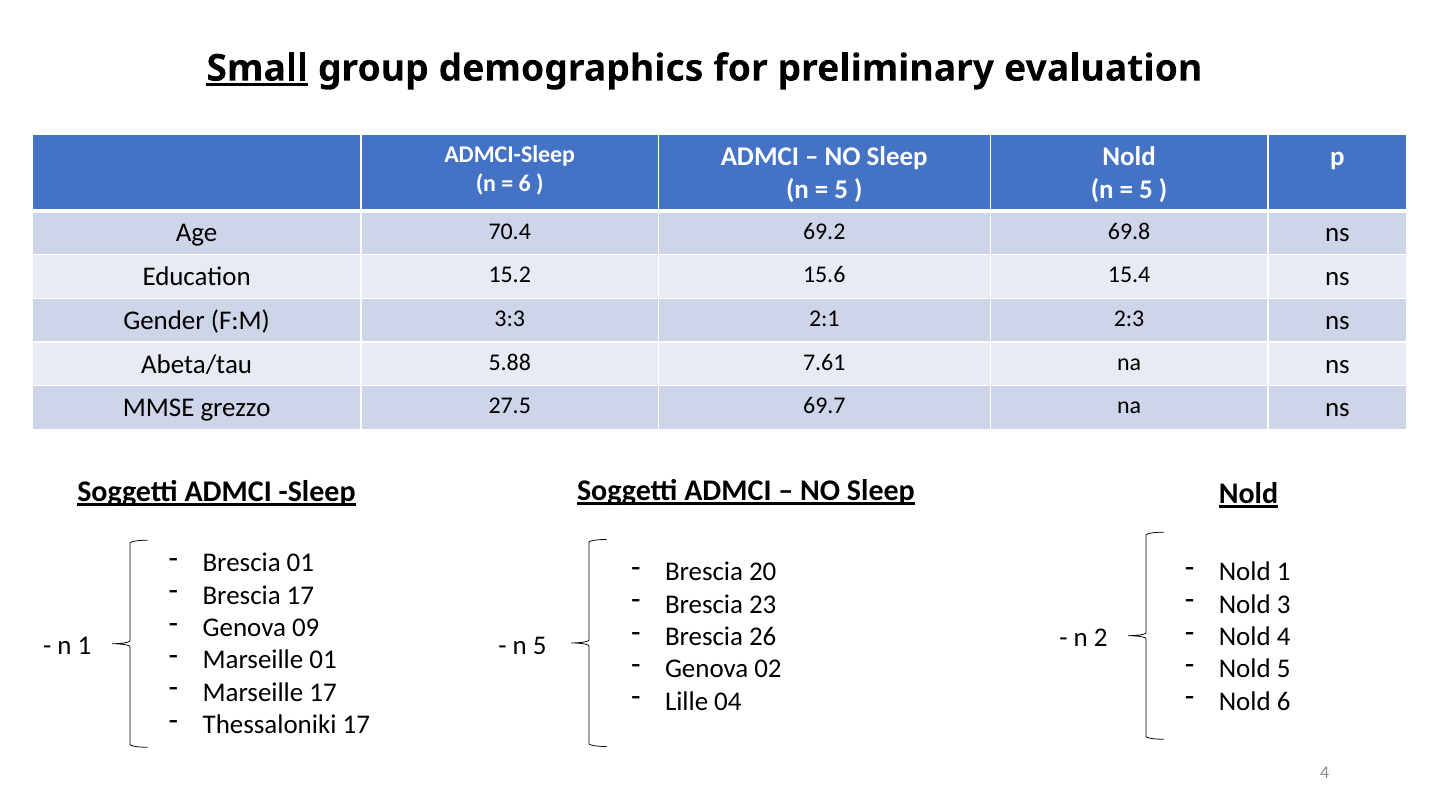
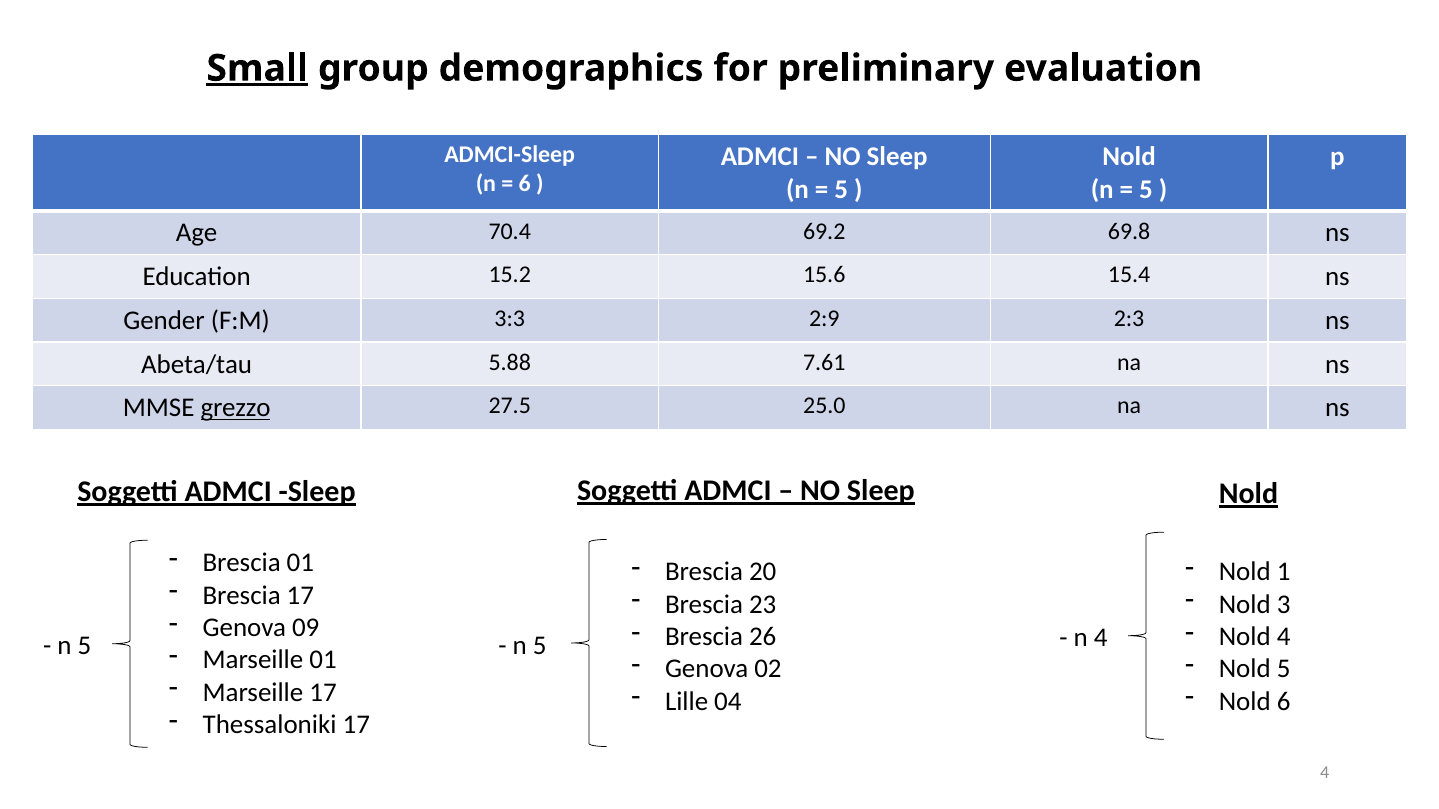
2:1: 2:1 -> 2:9
grezzo underline: none -> present
69.7: 69.7 -> 25.0
n 2: 2 -> 4
1 at (85, 646): 1 -> 5
